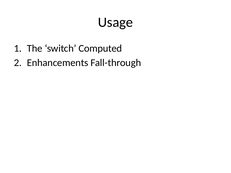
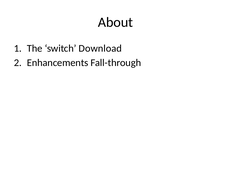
Usage: Usage -> About
Computed: Computed -> Download
